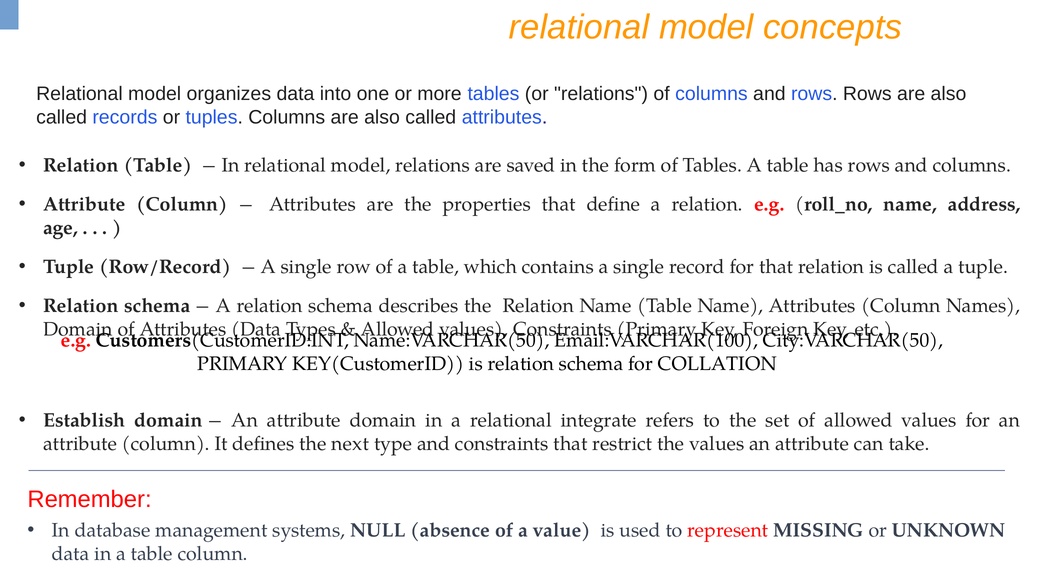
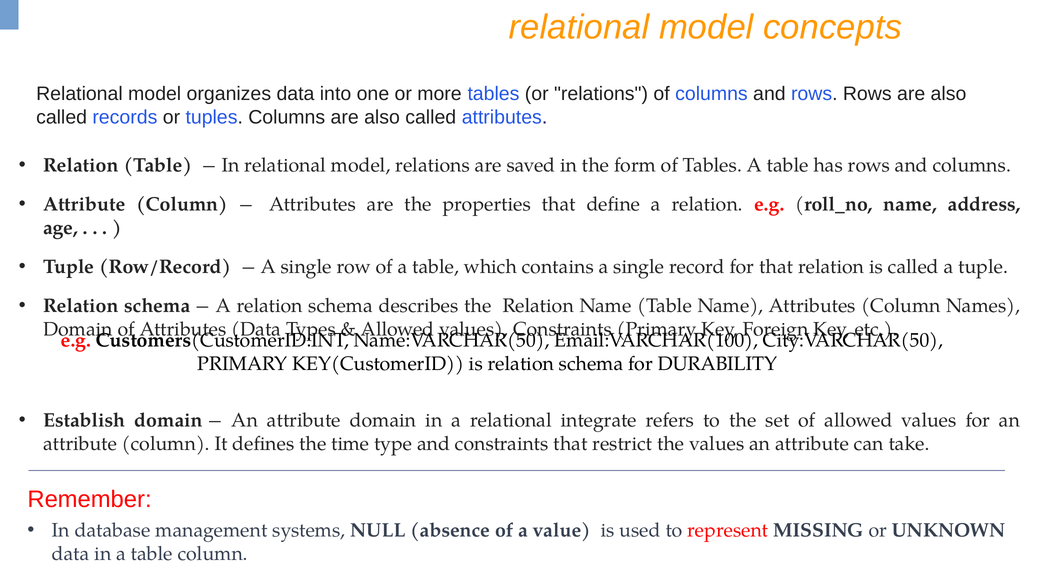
COLLATION: COLLATION -> DURABILITY
next: next -> time
